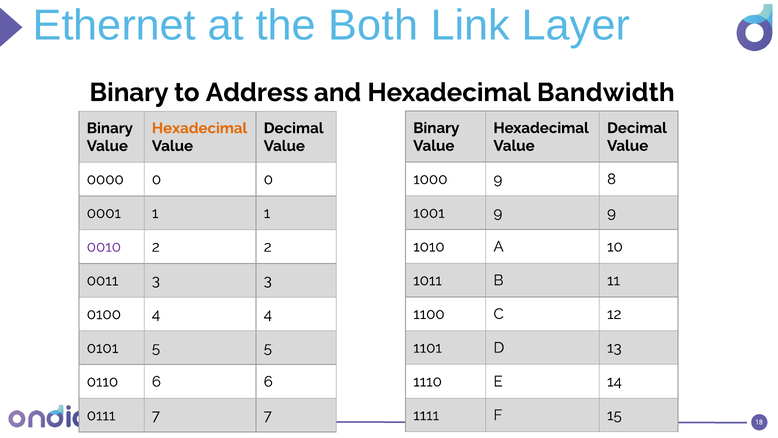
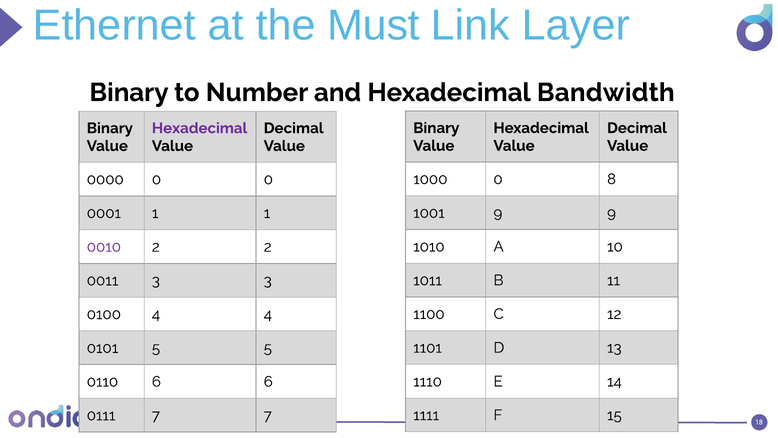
Both: Both -> Must
Address: Address -> Number
Hexadecimal at (200, 128) colour: orange -> purple
1000 9: 9 -> 0
